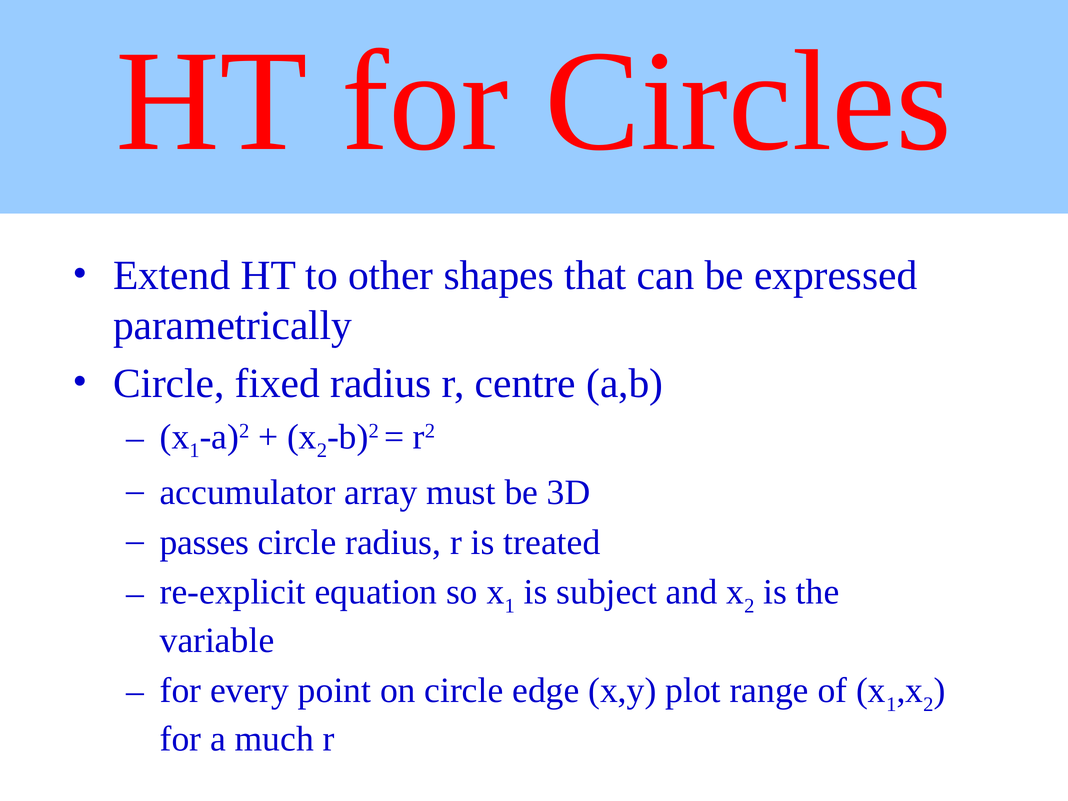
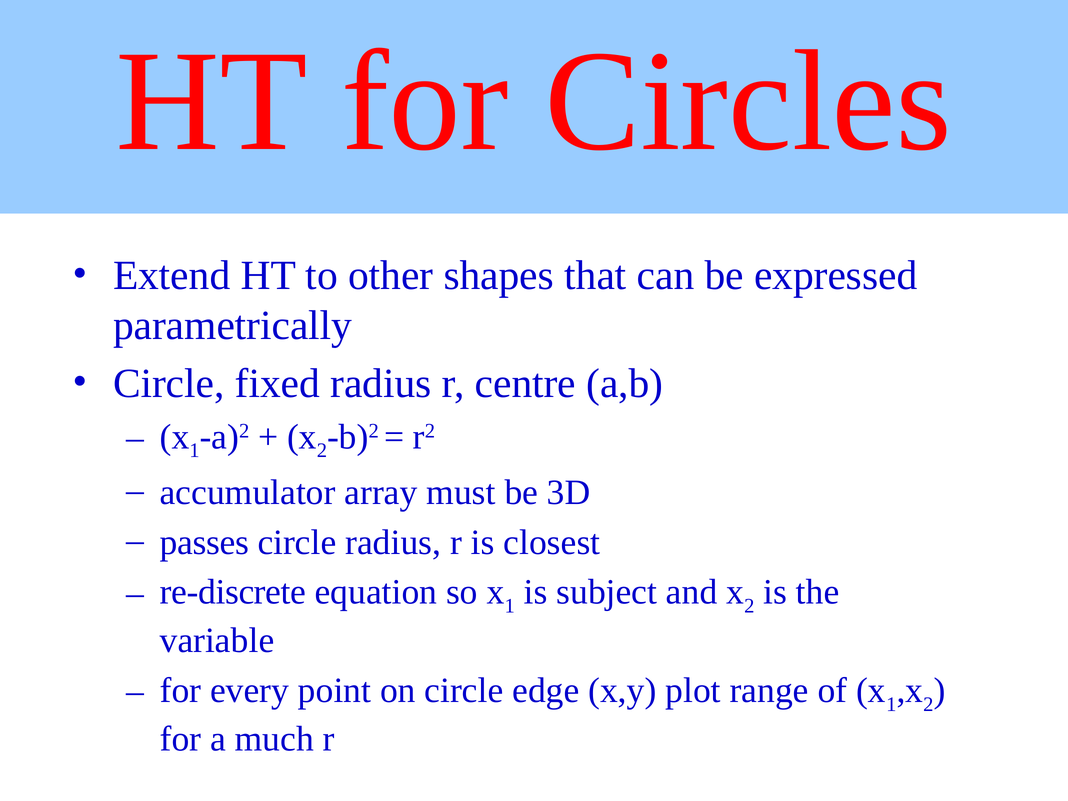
treated: treated -> closest
re-explicit: re-explicit -> re-discrete
